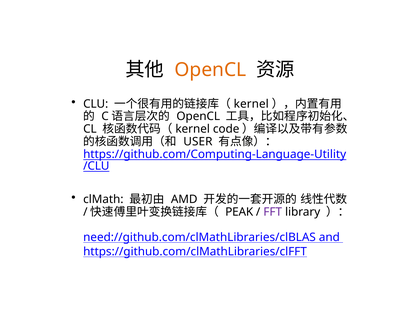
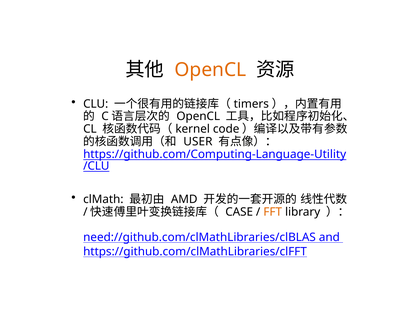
kernel at (251, 104): kernel -> timers
PEAK: PEAK -> CASE
FFT colour: purple -> orange
